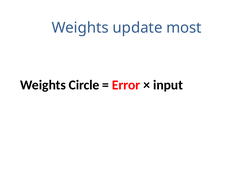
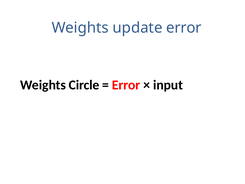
update most: most -> error
